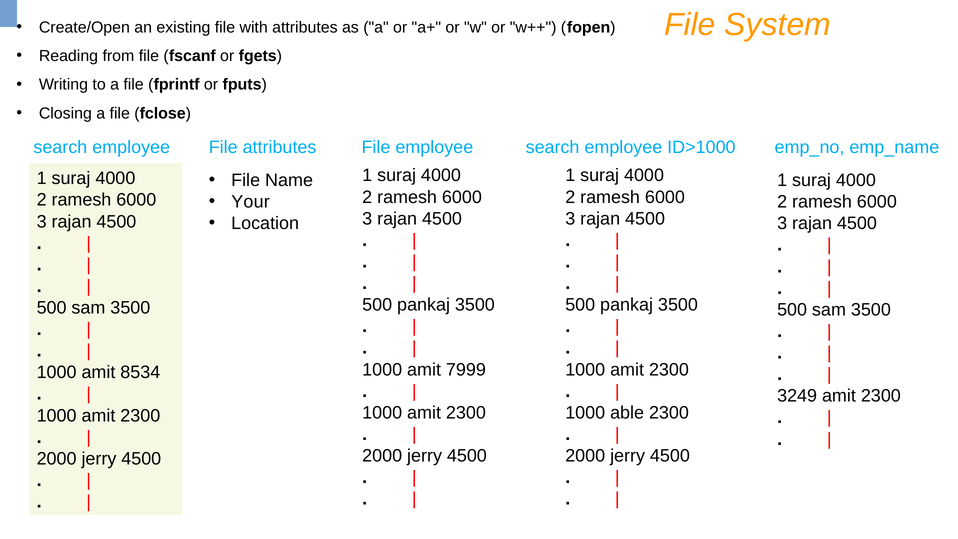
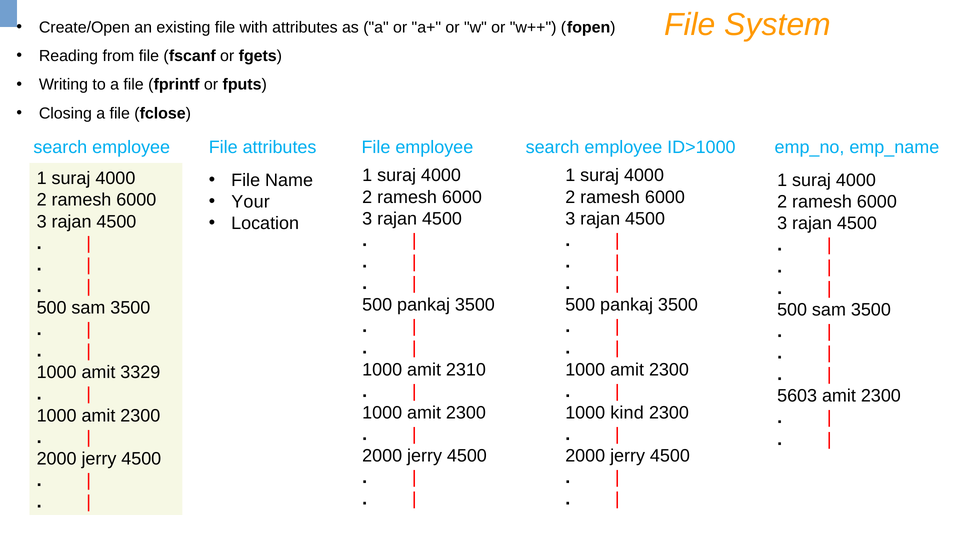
7999: 7999 -> 2310
8534: 8534 -> 3329
3249: 3249 -> 5603
able: able -> kind
